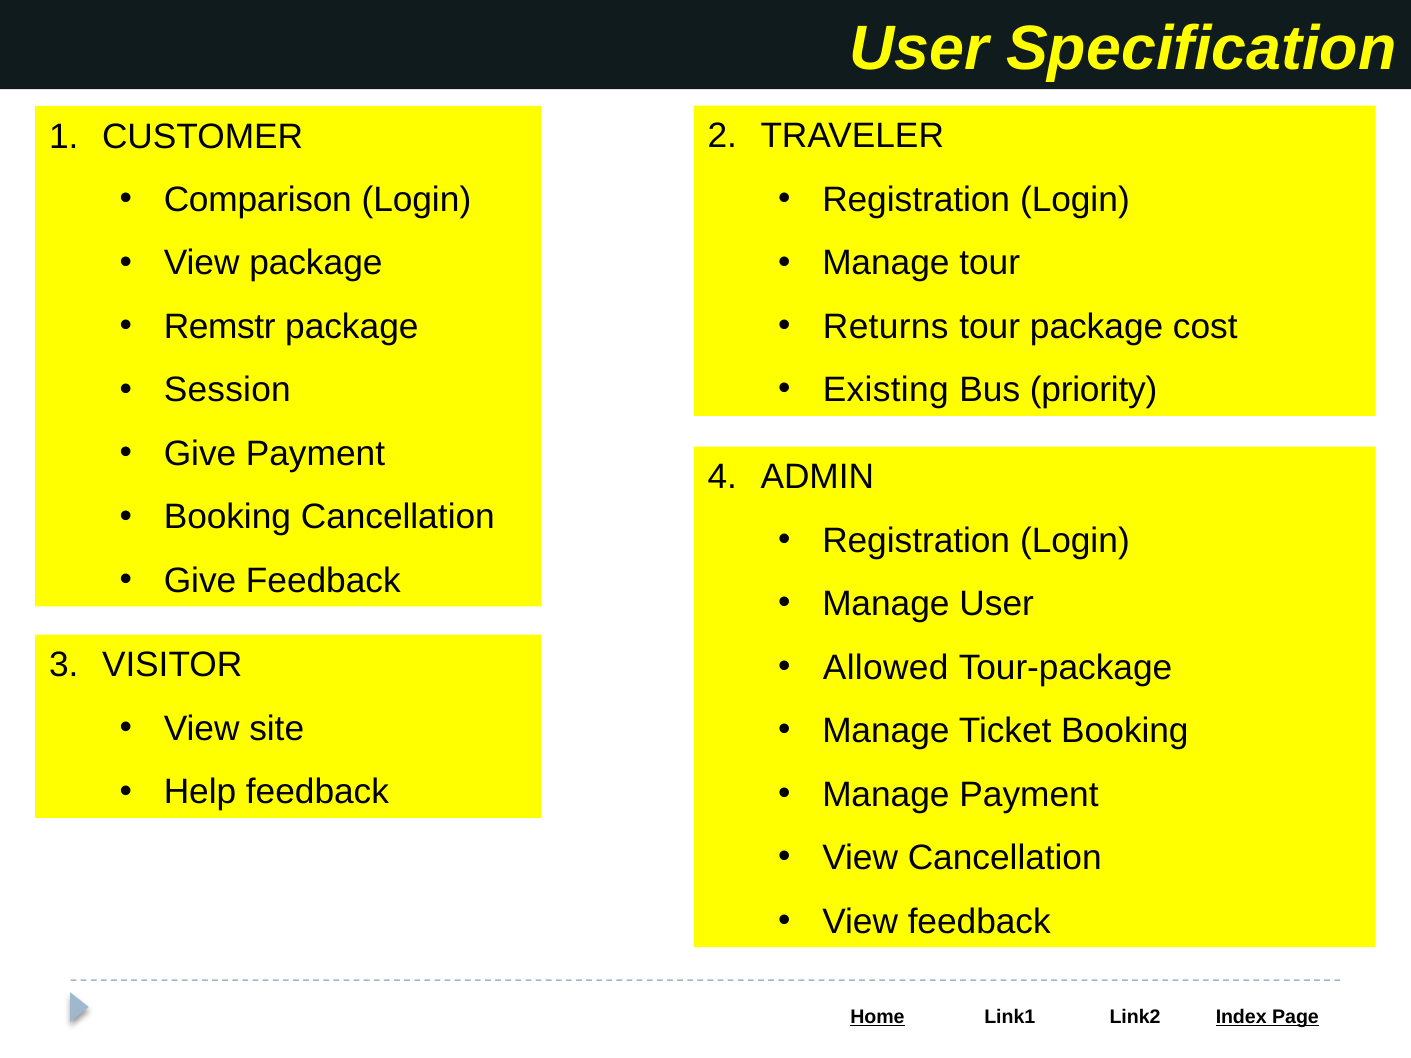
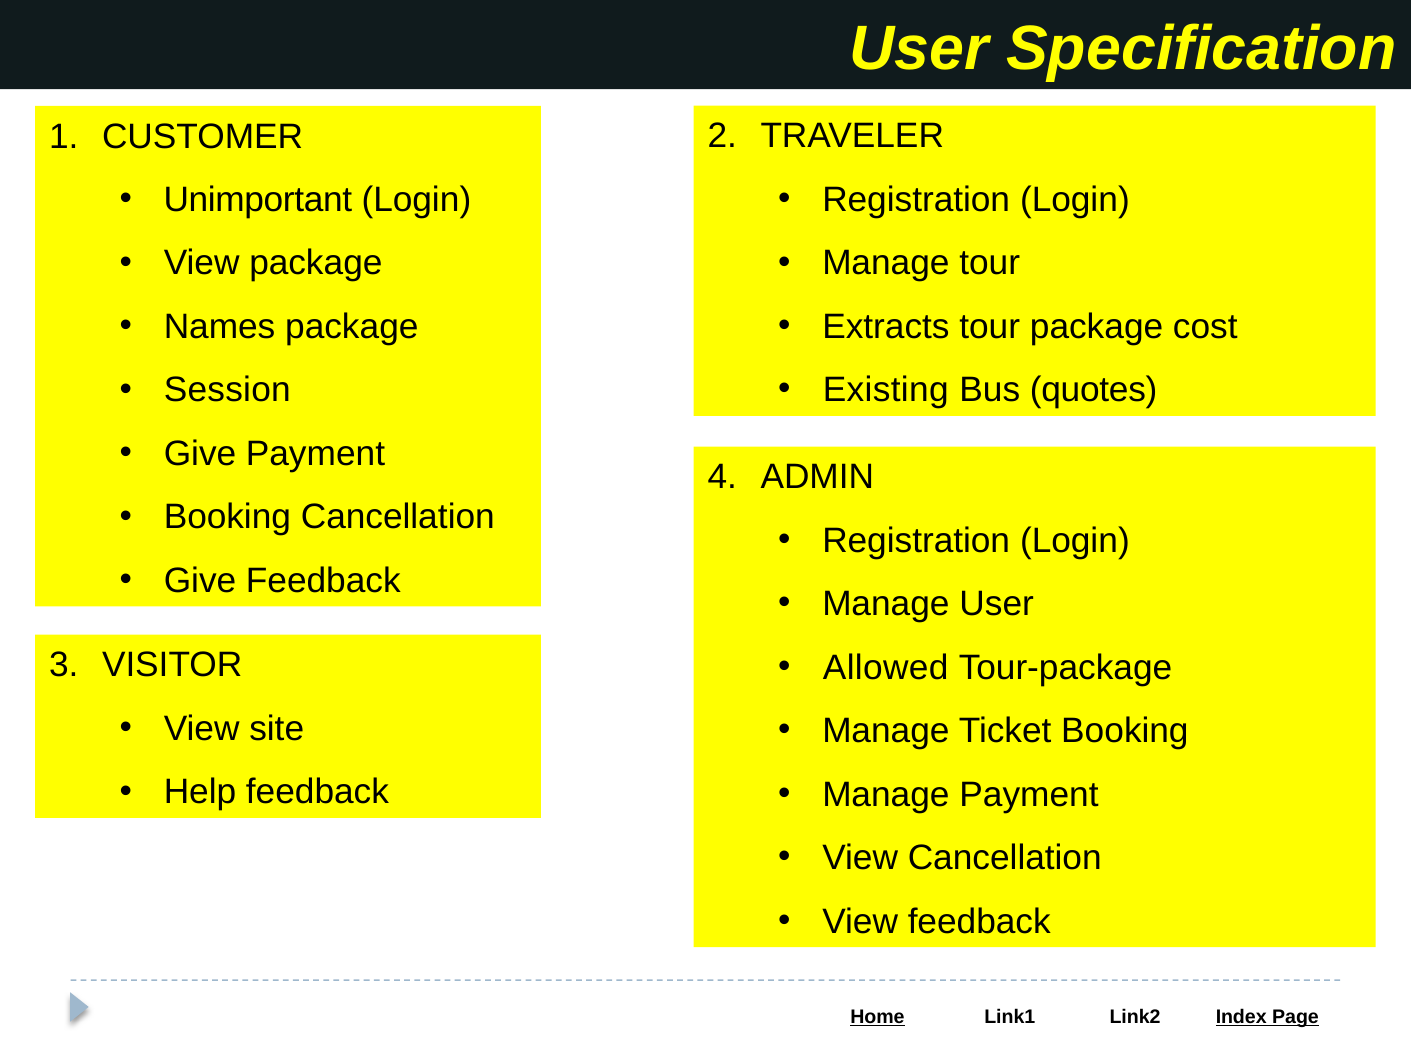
Comparison: Comparison -> Unimportant
Returns: Returns -> Extracts
Remstr: Remstr -> Names
priority: priority -> quotes
